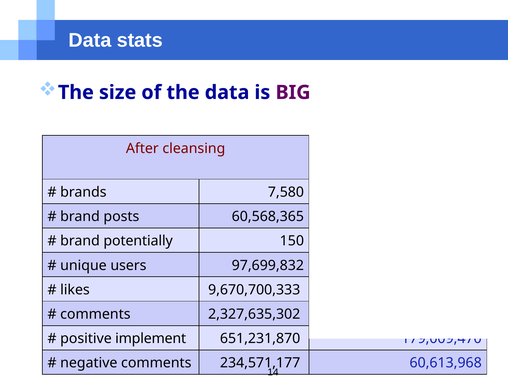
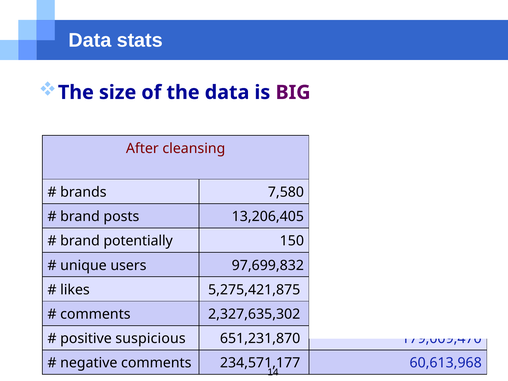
60,568,365: 60,568,365 -> 13,206,405
9,670,700,333: 9,670,700,333 -> 5,275,421,875
implement: implement -> suspicious
